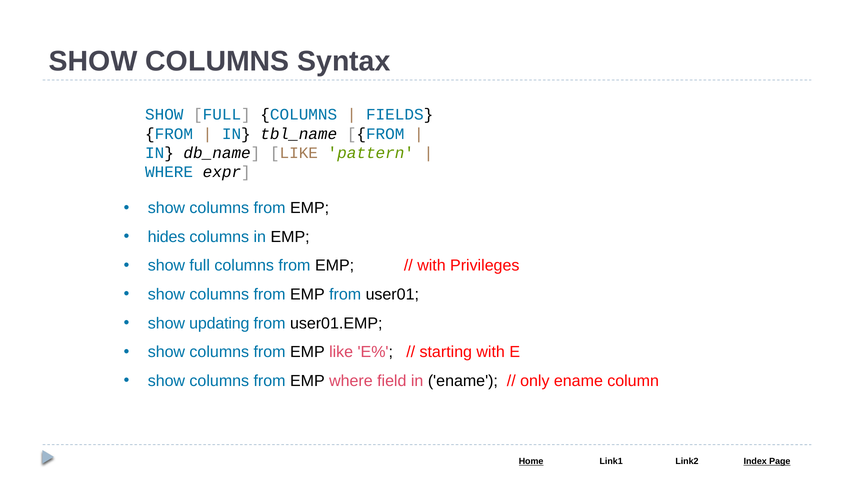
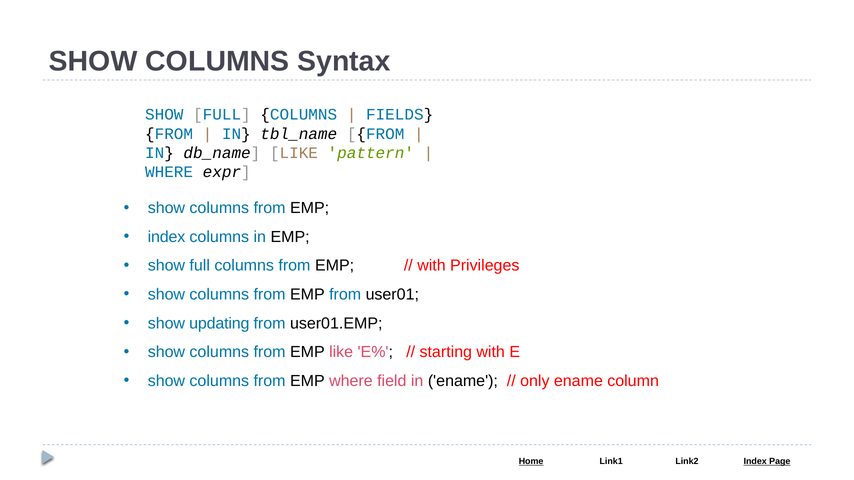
hides at (166, 237): hides -> index
